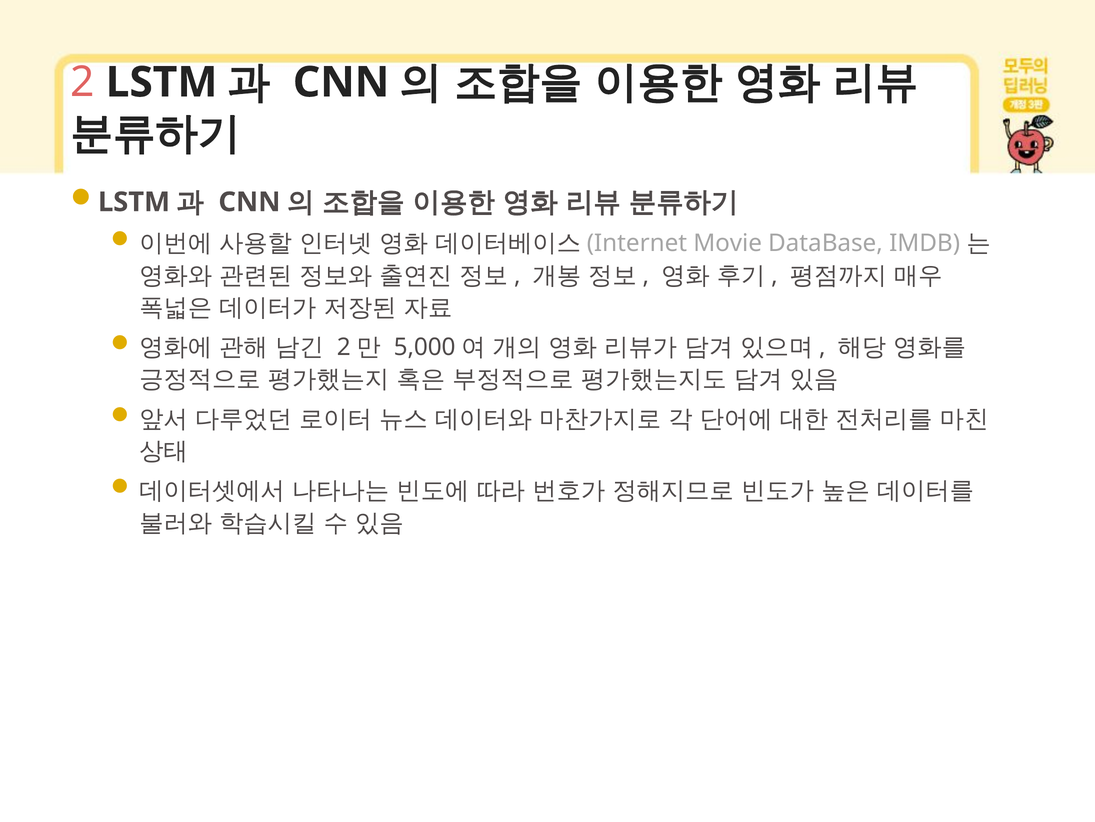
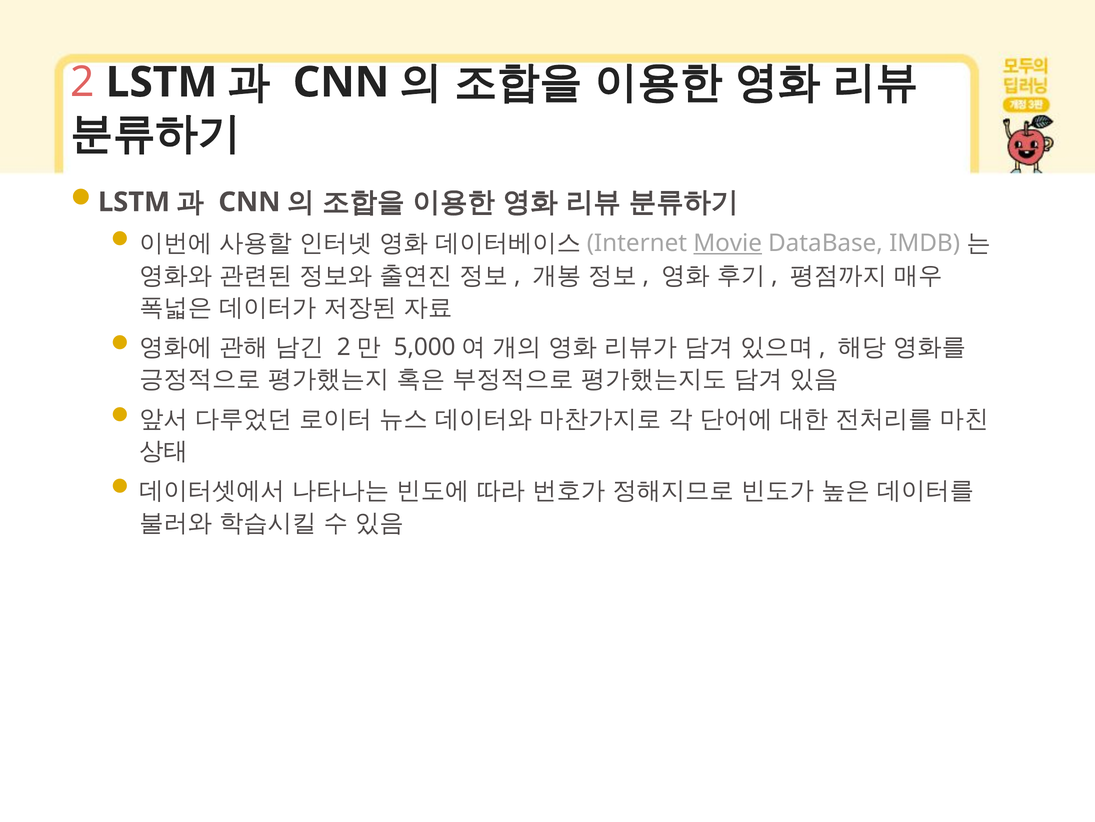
Movie underline: none -> present
